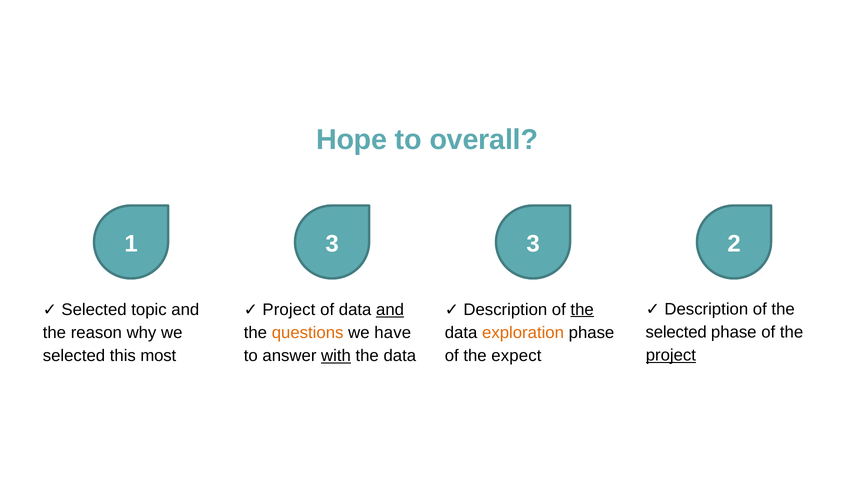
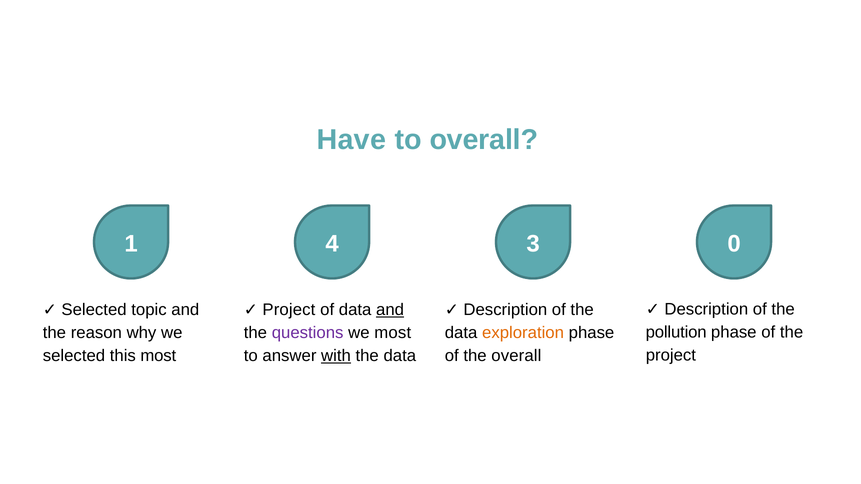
Hope: Hope -> Have
1 3: 3 -> 4
2: 2 -> 0
the at (582, 310) underline: present -> none
selected at (676, 333): selected -> pollution
questions colour: orange -> purple
we have: have -> most
project at (671, 356) underline: present -> none
the expect: expect -> overall
